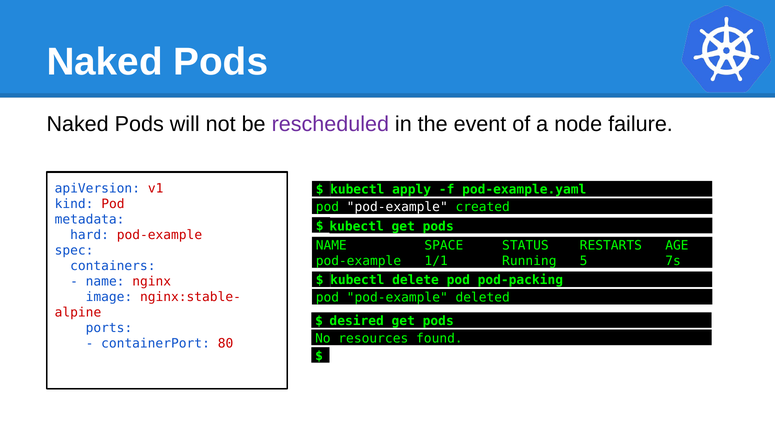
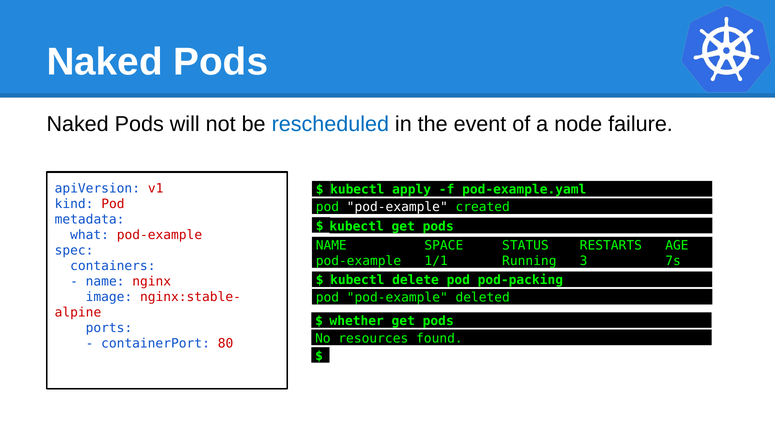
rescheduled colour: purple -> blue
hard: hard -> what
5: 5 -> 3
desired: desired -> whether
